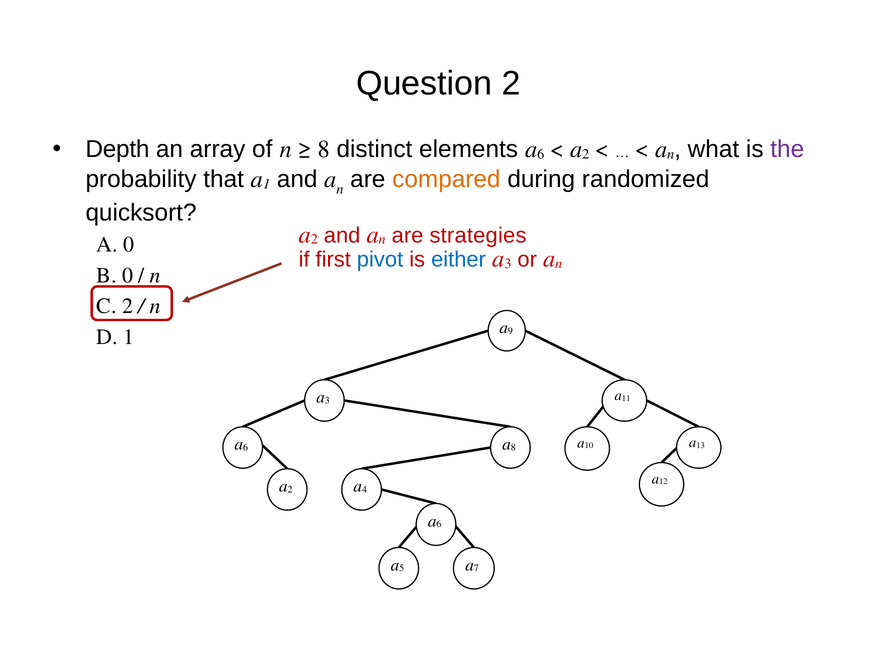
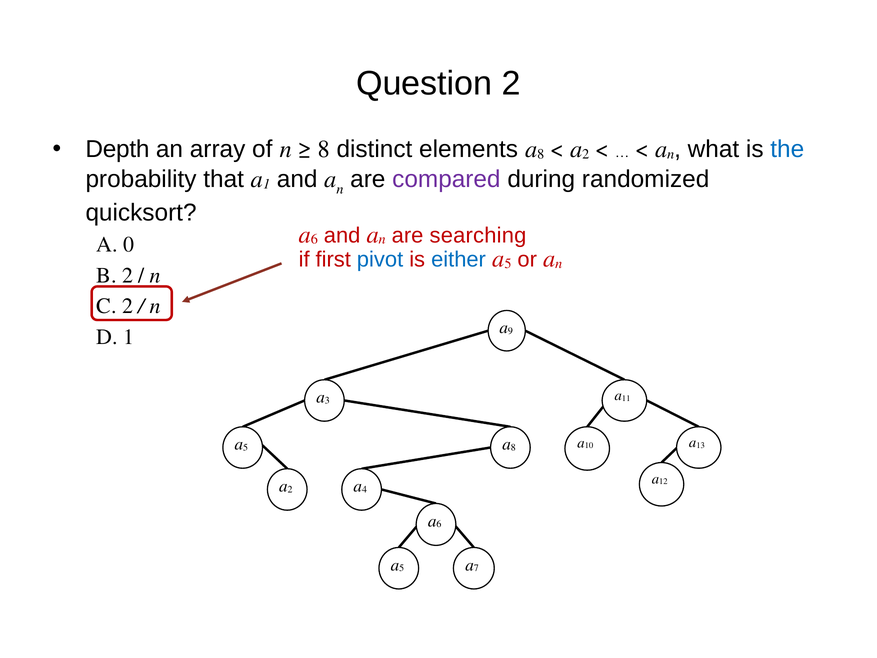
elements a 6: 6 -> 8
the colour: purple -> blue
compared colour: orange -> purple
2 at (314, 239): 2 -> 6
strategies: strategies -> searching
3 at (508, 263): 3 -> 5
B 0: 0 -> 2
6 at (246, 447): 6 -> 5
